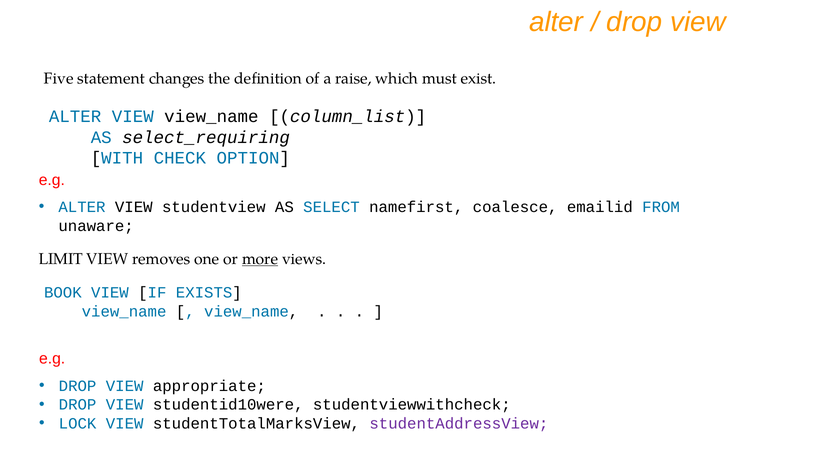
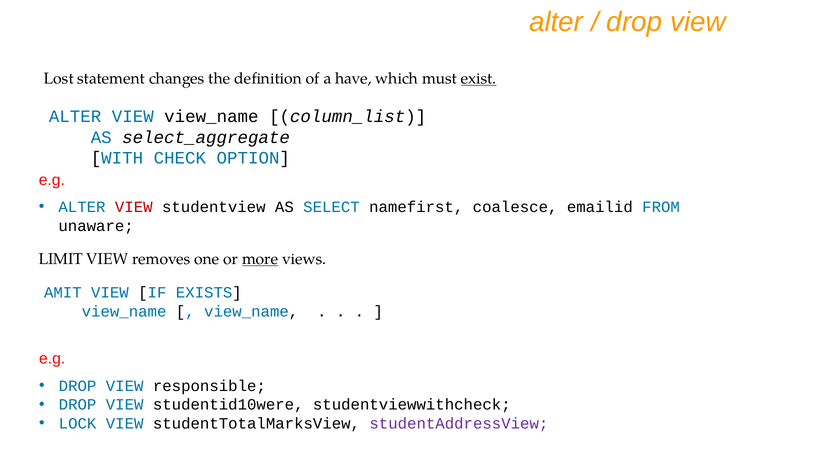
Five: Five -> Lost
raise: raise -> have
exist underline: none -> present
select_requiring: select_requiring -> select_aggregate
VIEW at (134, 207) colour: black -> red
BOOK: BOOK -> AMIT
appropriate: appropriate -> responsible
